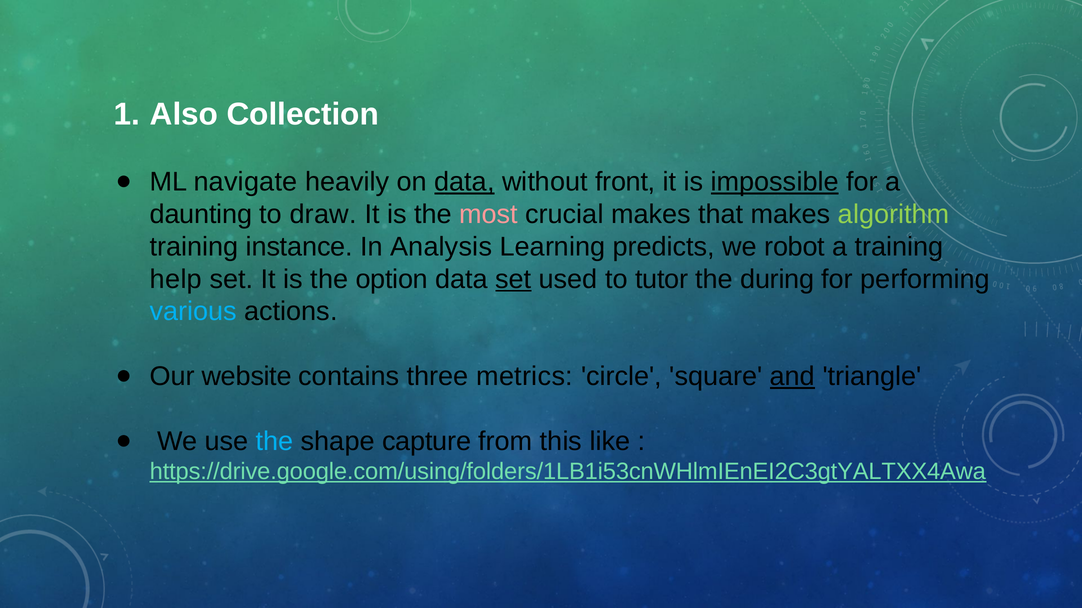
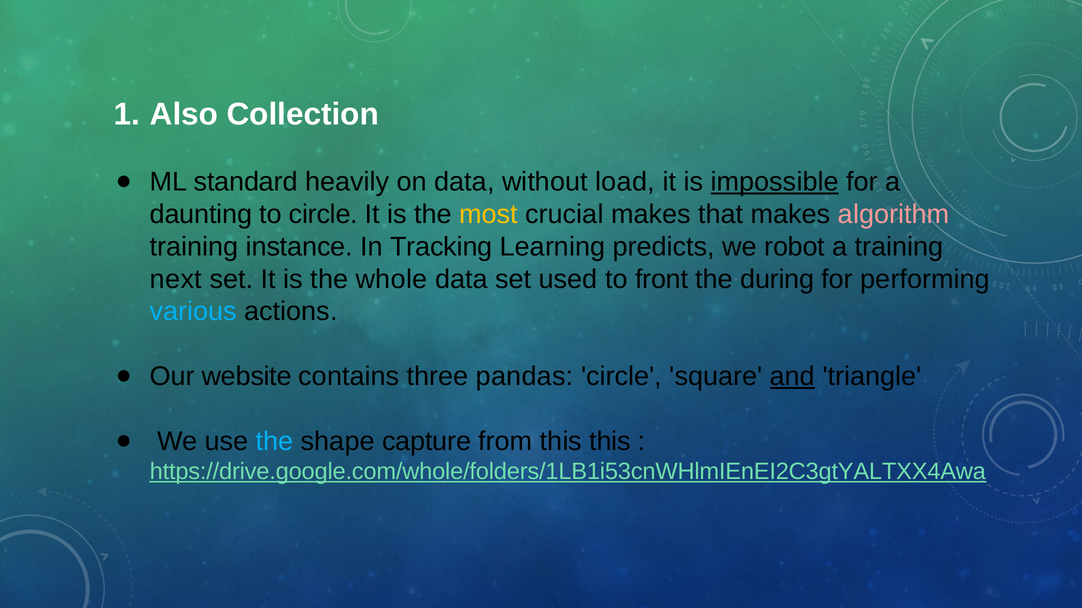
navigate: navigate -> standard
data at (464, 182) underline: present -> none
front: front -> load
to draw: draw -> circle
most colour: pink -> yellow
algorithm colour: light green -> pink
Analysis: Analysis -> Tracking
help: help -> next
option: option -> whole
set at (513, 279) underline: present -> none
tutor: tutor -> front
metrics: metrics -> pandas
this like: like -> this
https://drive.google.com/using/folders/1LB1i53cnWHlmIEnEI2C3gtYALTXX4Awa: https://drive.google.com/using/folders/1LB1i53cnWHlmIEnEI2C3gtYALTXX4Awa -> https://drive.google.com/whole/folders/1LB1i53cnWHlmIEnEI2C3gtYALTXX4Awa
